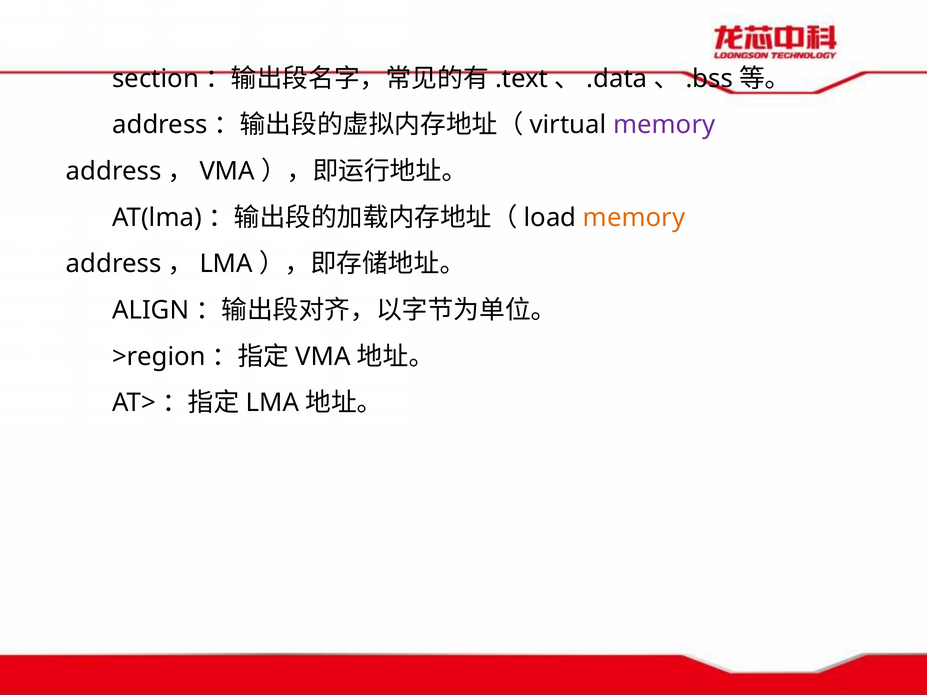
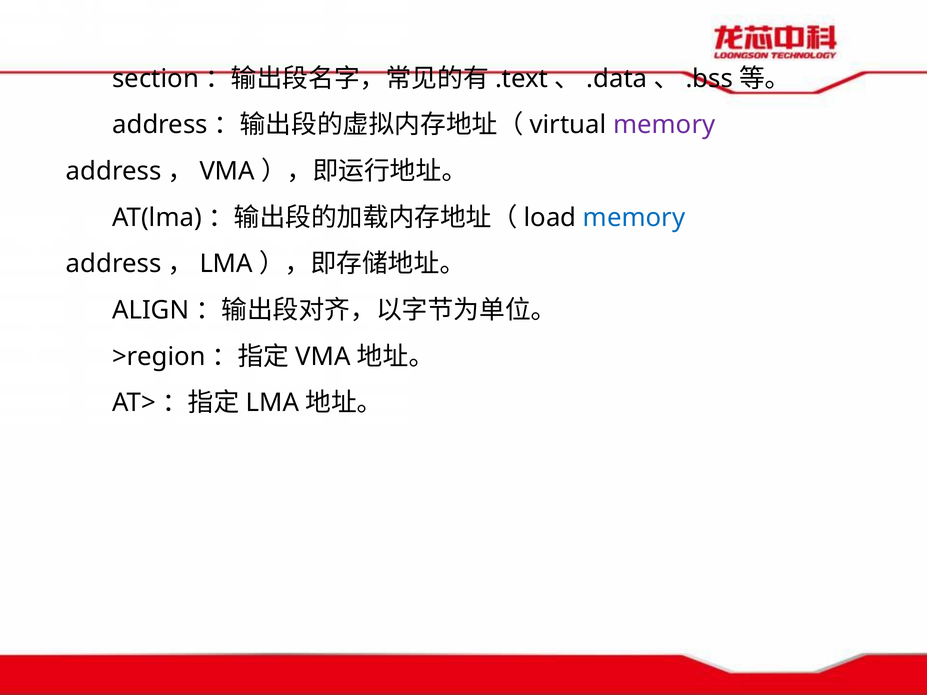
memory at (634, 218) colour: orange -> blue
